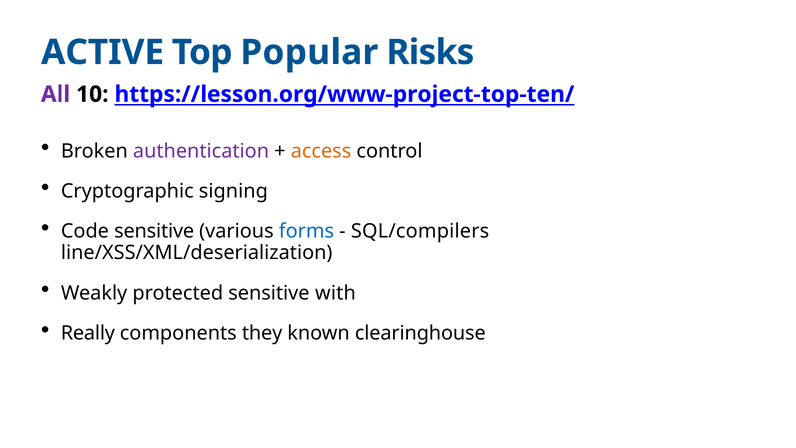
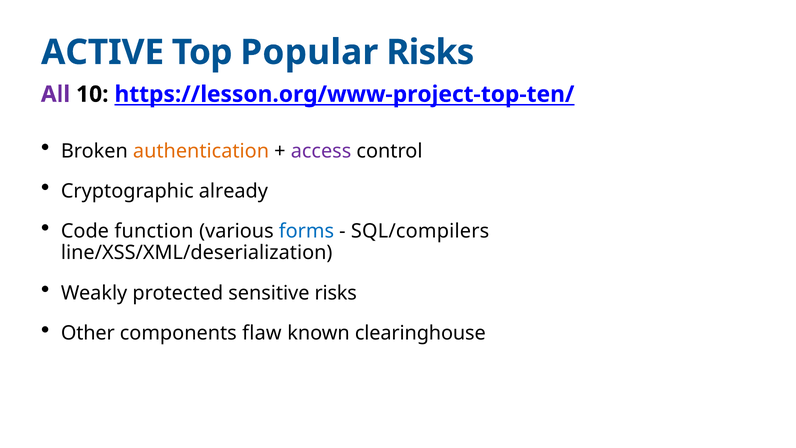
authentication colour: purple -> orange
access colour: orange -> purple
signing: signing -> already
Code sensitive: sensitive -> function
sensitive with: with -> risks
Really: Really -> Other
they: they -> flaw
